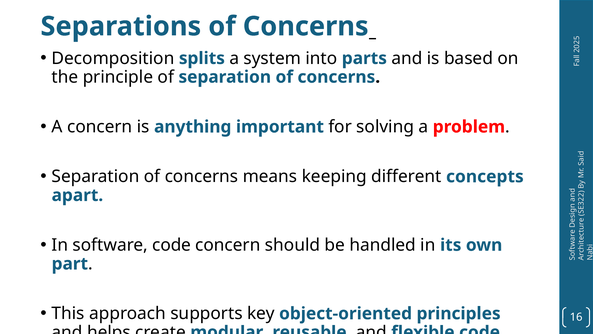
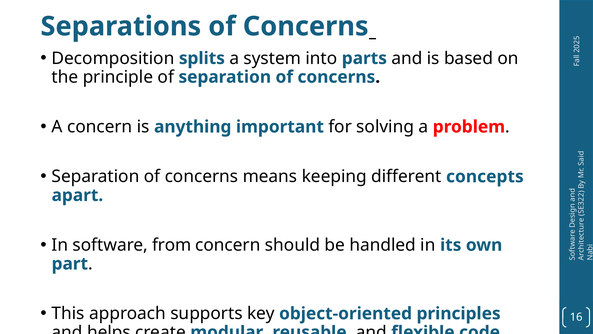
software code: code -> from
